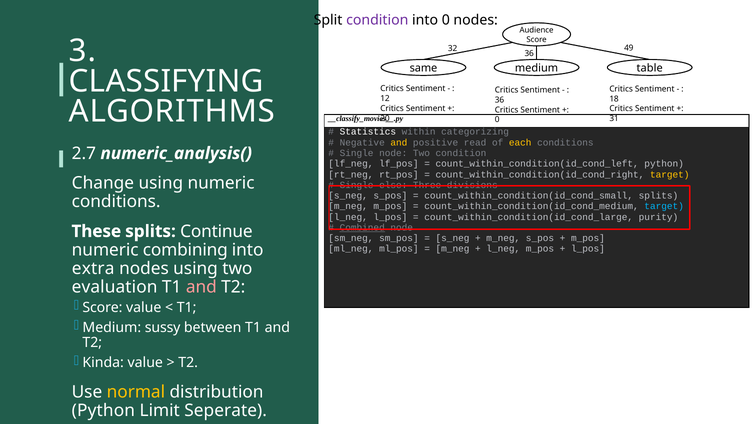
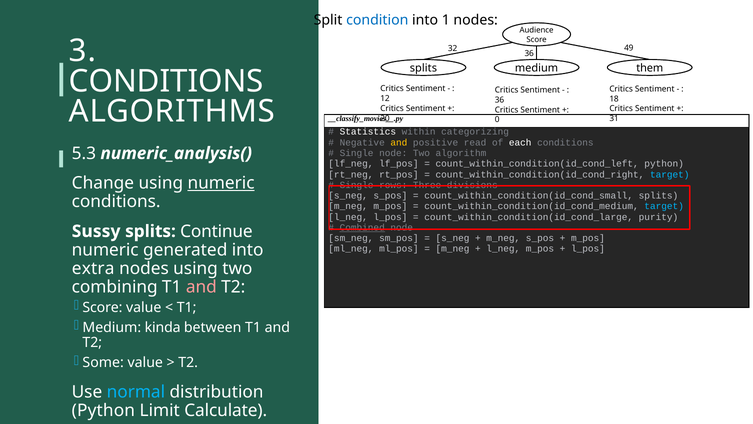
condition at (377, 20) colour: purple -> blue
into 0: 0 -> 1
same at (423, 68): same -> splits
table: table -> them
CLASSIFYING at (166, 81): CLASSIFYING -> CONDITIONS
each colour: yellow -> white
2.7: 2.7 -> 5.3
Two condition: condition -> algorithm
target at (670, 174) colour: yellow -> light blue
numeric at (221, 183) underline: none -> present
else: else -> rows
These: These -> Sussy
combining: combining -> generated
evaluation: evaluation -> combining
sussy: sussy -> kinda
Kinda: Kinda -> Some
normal colour: yellow -> light blue
Seperate: Seperate -> Calculate
